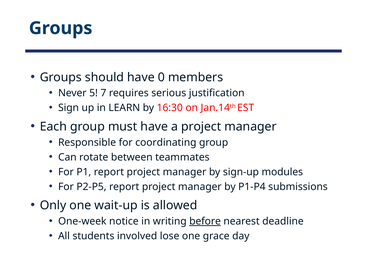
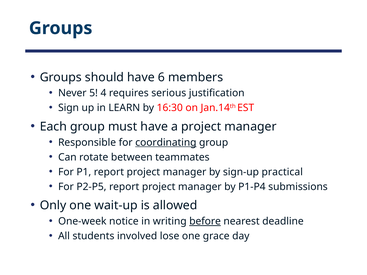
0: 0 -> 6
7: 7 -> 4
coordinating underline: none -> present
modules: modules -> practical
